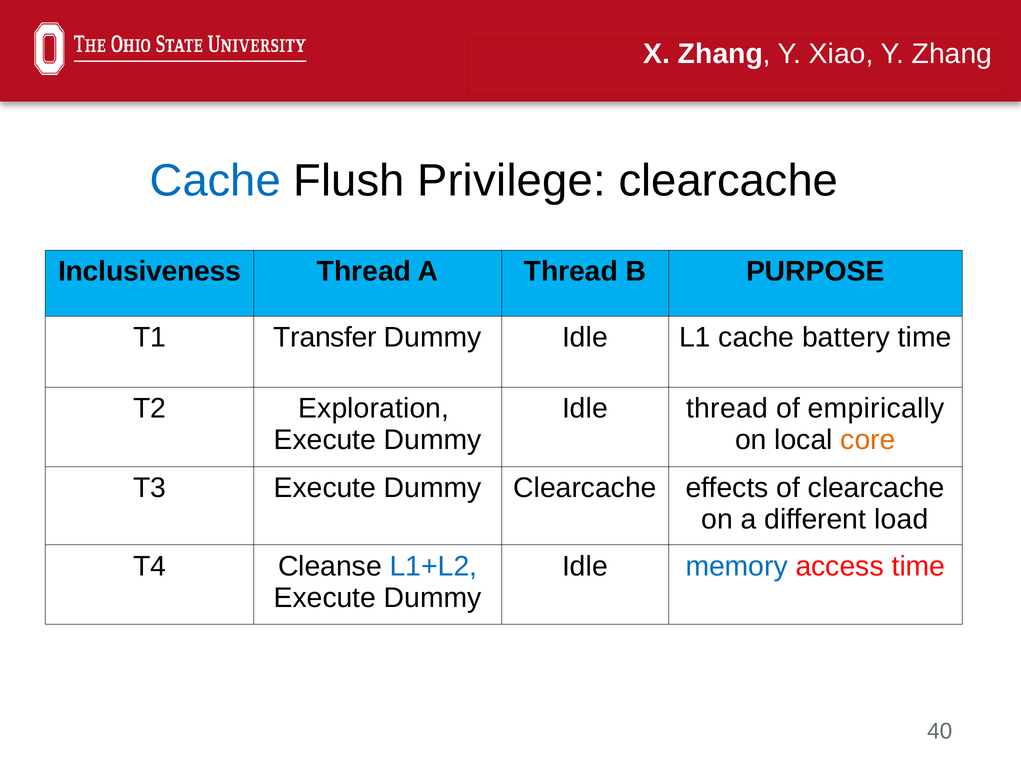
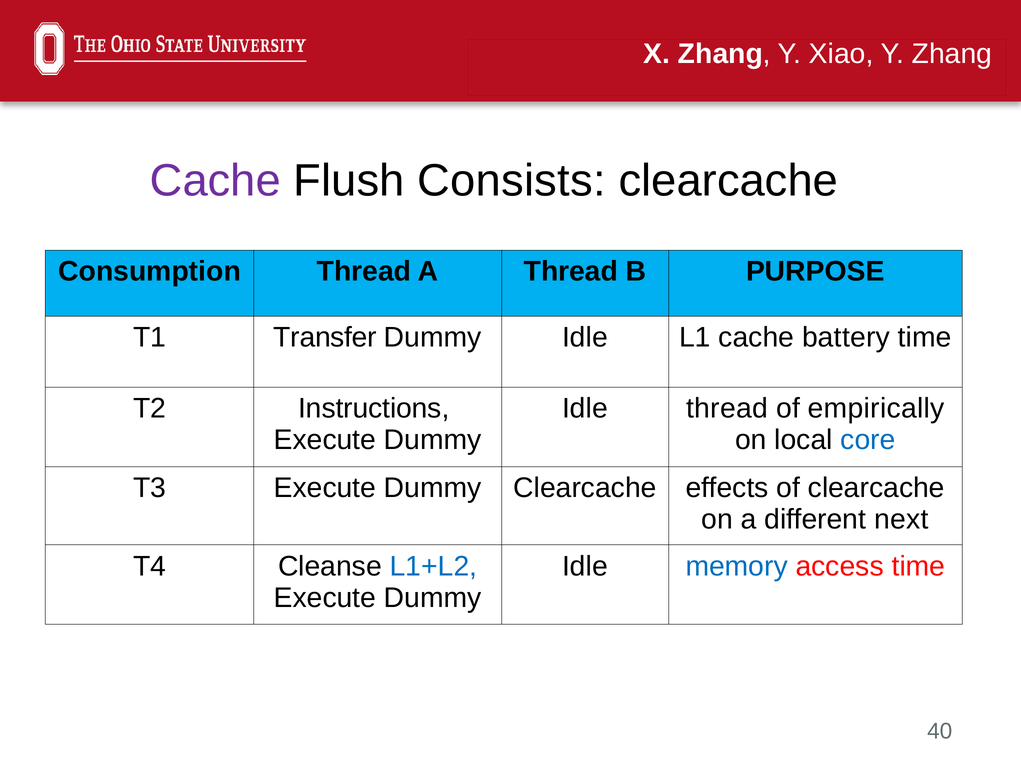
Cache at (215, 180) colour: blue -> purple
Privilege: Privilege -> Consists
Inclusiveness: Inclusiveness -> Consumption
Exploration: Exploration -> Instructions
core colour: orange -> blue
load: load -> next
